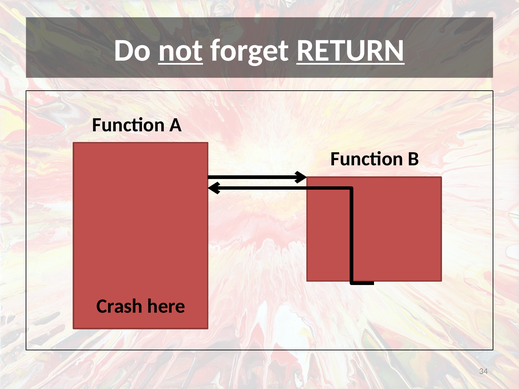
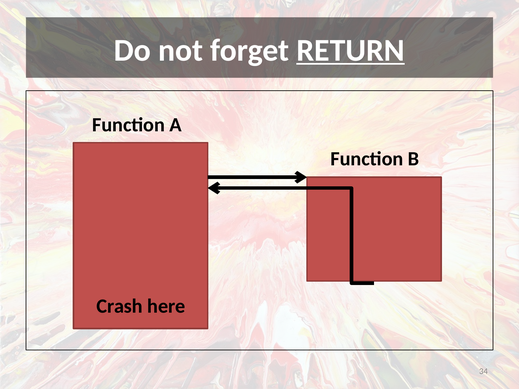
not underline: present -> none
